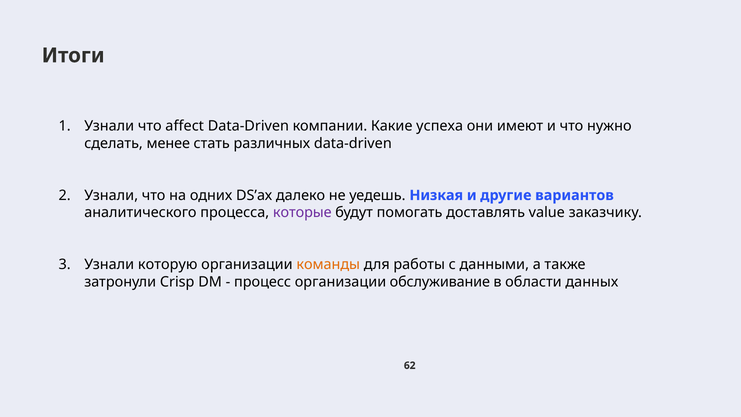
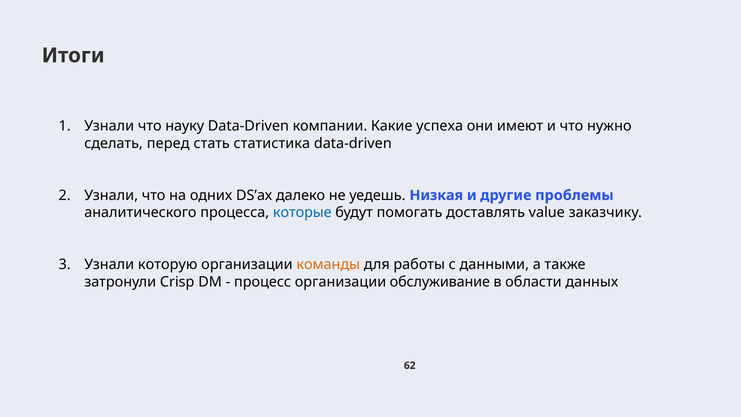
affect: affect -> науку
менее: менее -> перед
различных: различных -> статистика
вариантов: вариантов -> проблемы
которые colour: purple -> blue
